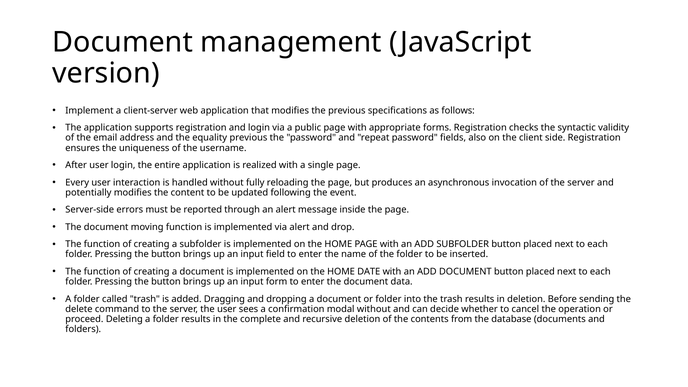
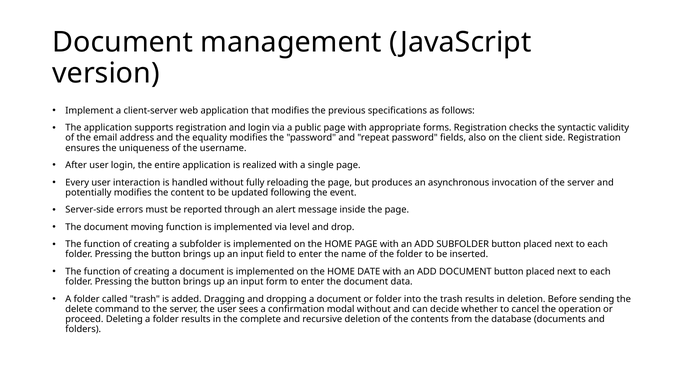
equality previous: previous -> modifies
via alert: alert -> level
